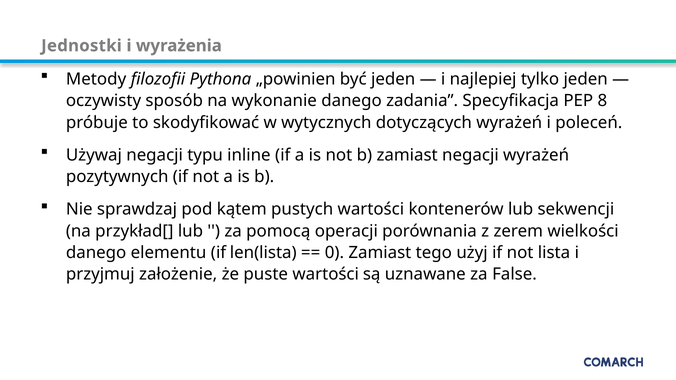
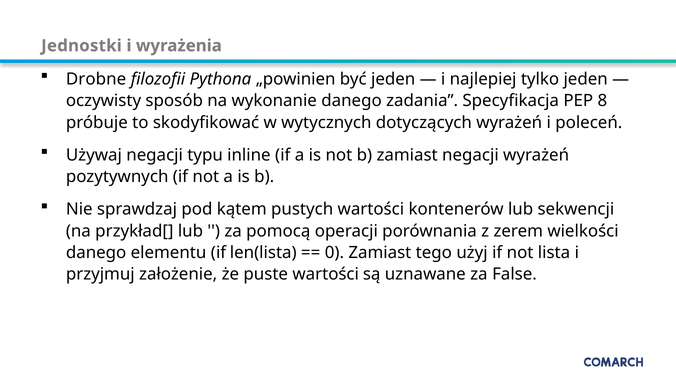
Metody: Metody -> Drobne
